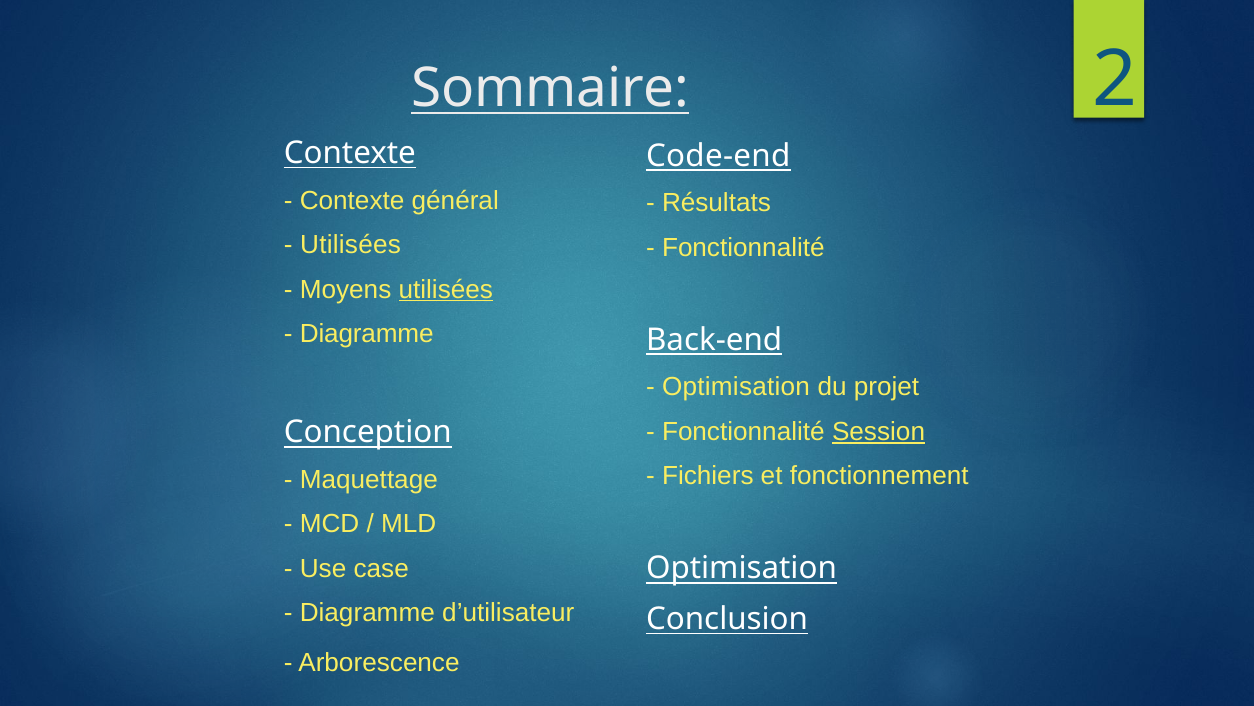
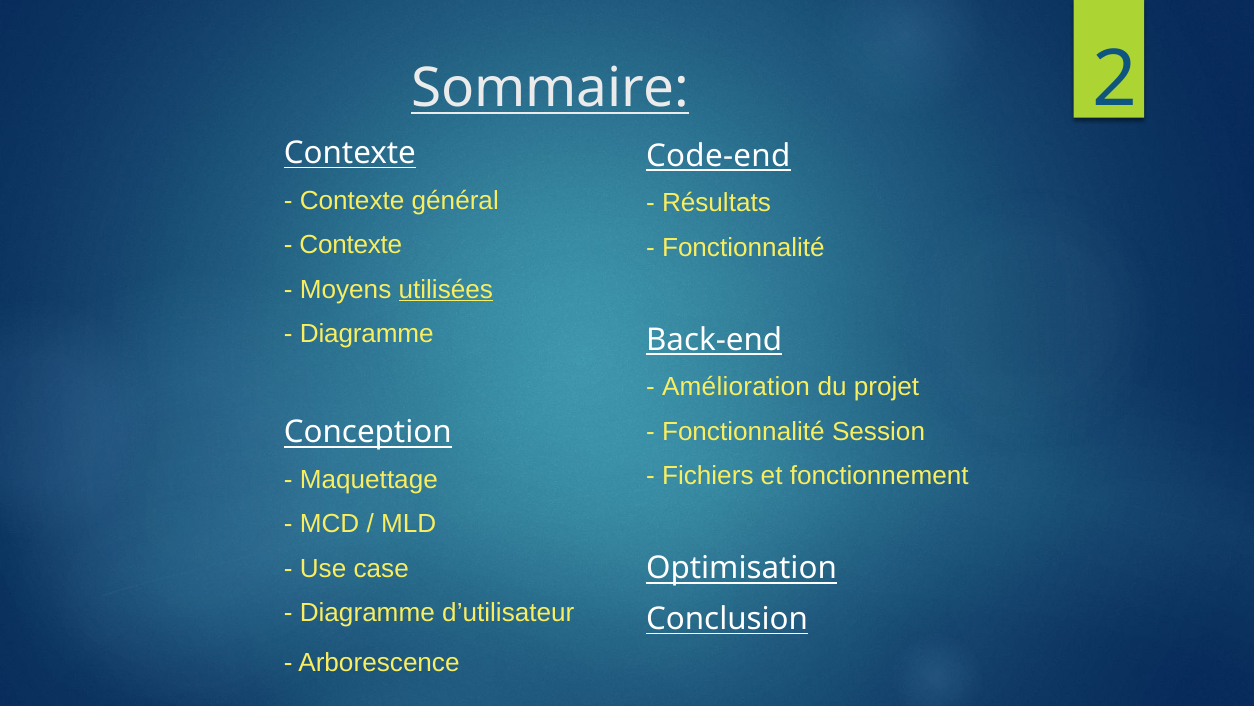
Utilisées at (351, 245): Utilisées -> Contexte
Optimisation at (736, 387): Optimisation -> Amélioration
Session underline: present -> none
